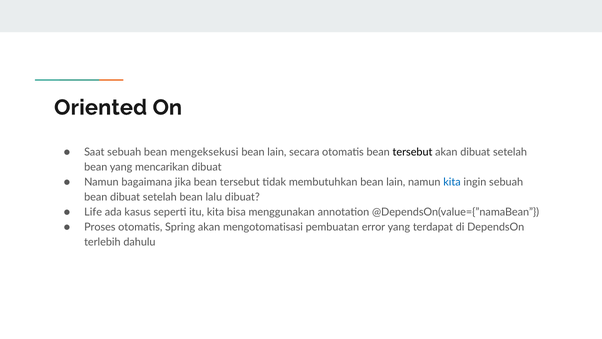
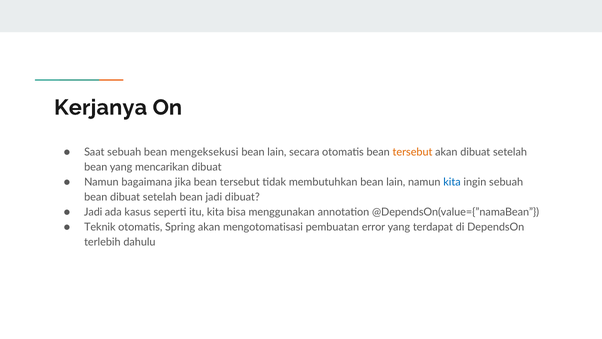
Oriented: Oriented -> Kerjanya
tersebut at (413, 152) colour: black -> orange
bean lalu: lalu -> jadi
Life at (93, 212): Life -> Jadi
Proses: Proses -> Teknik
